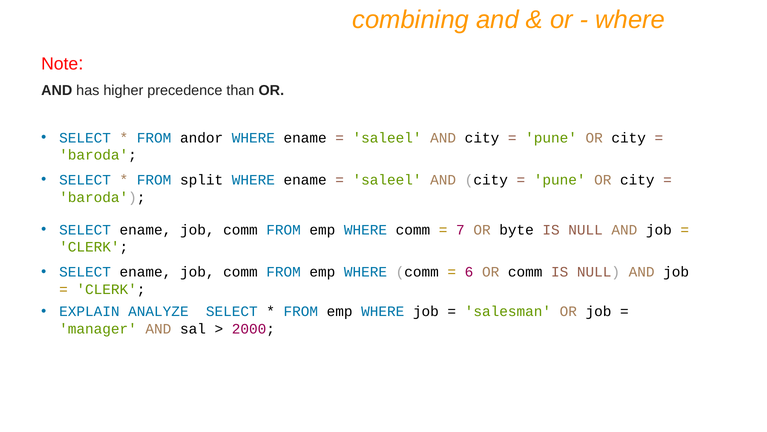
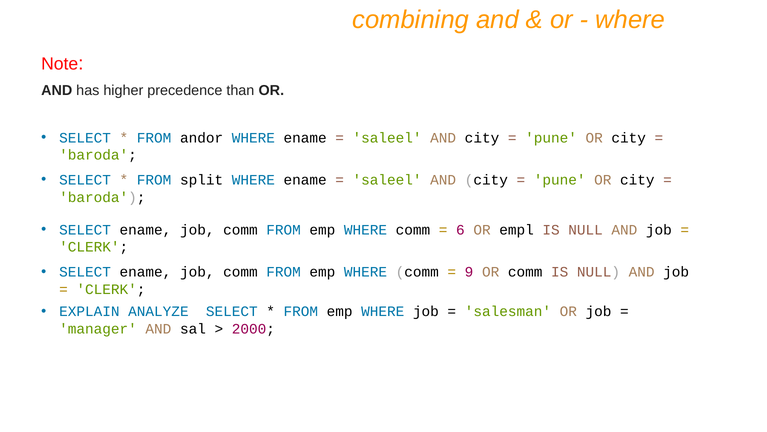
7: 7 -> 6
byte: byte -> empl
6: 6 -> 9
